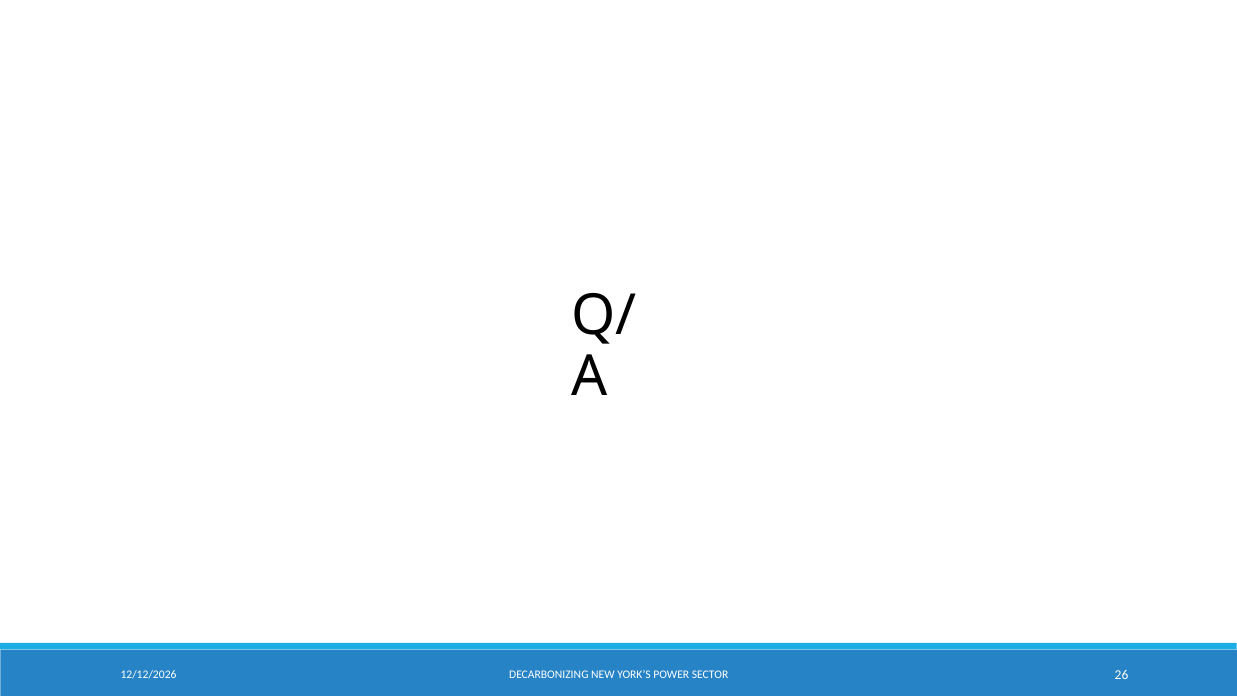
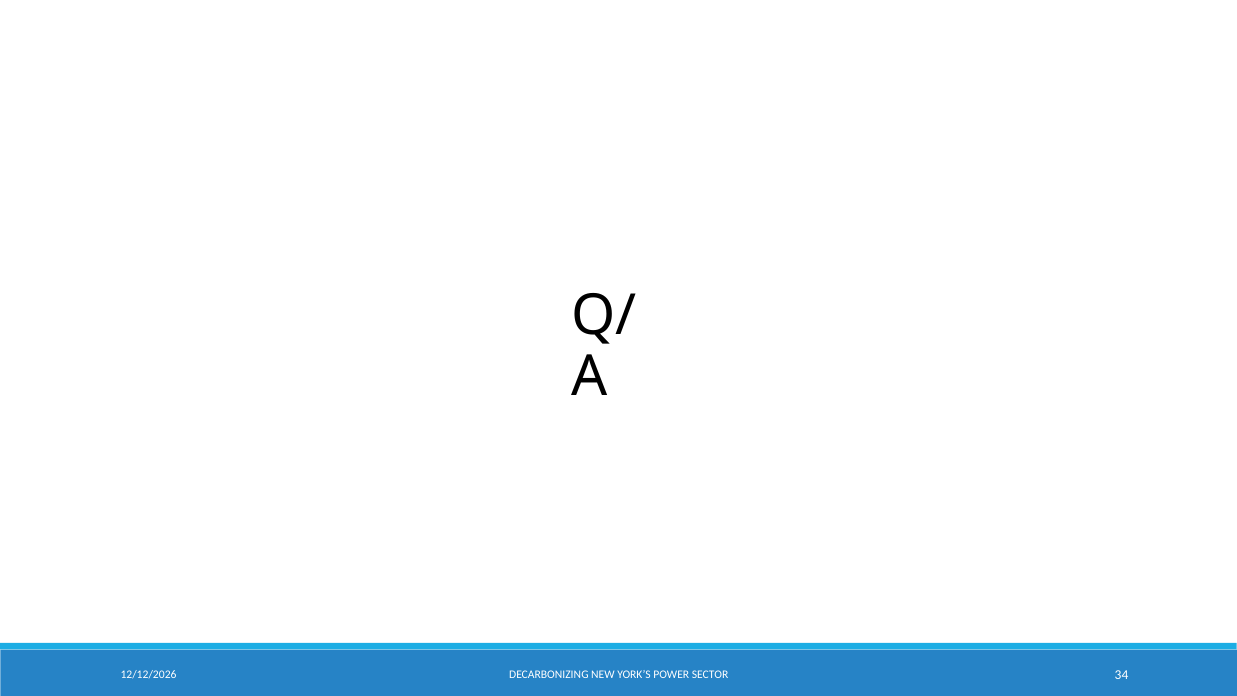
26: 26 -> 34
